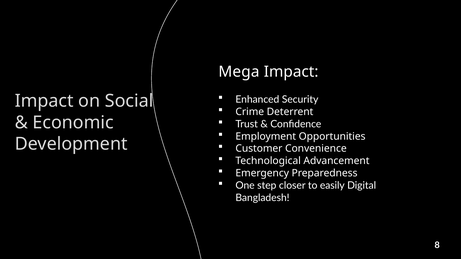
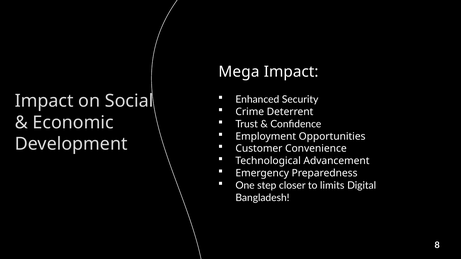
easily: easily -> limits
